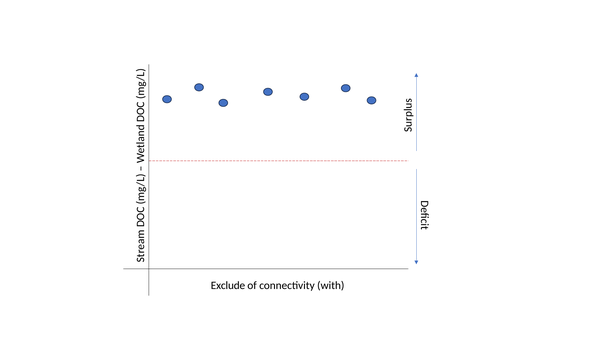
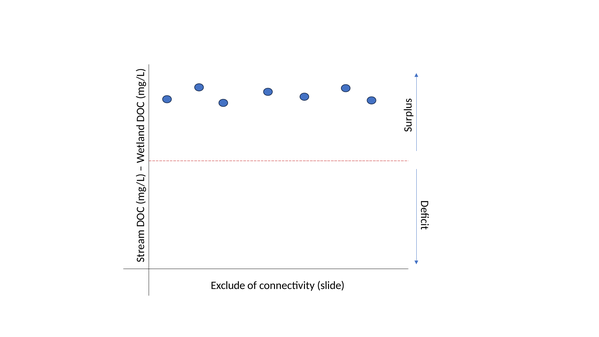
with: with -> slide
